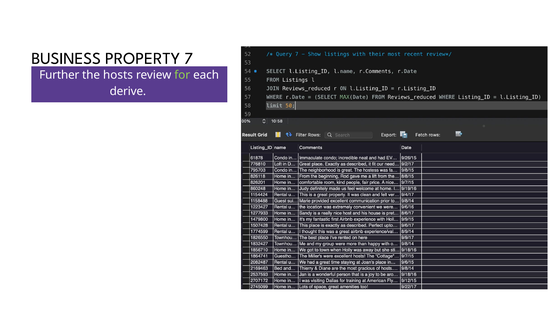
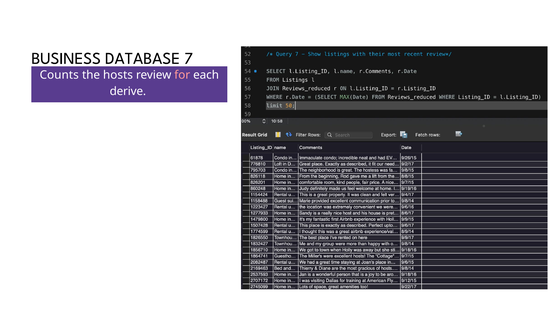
PROPERTY: PROPERTY -> DATABASE
Further: Further -> Counts
for colour: light green -> pink
